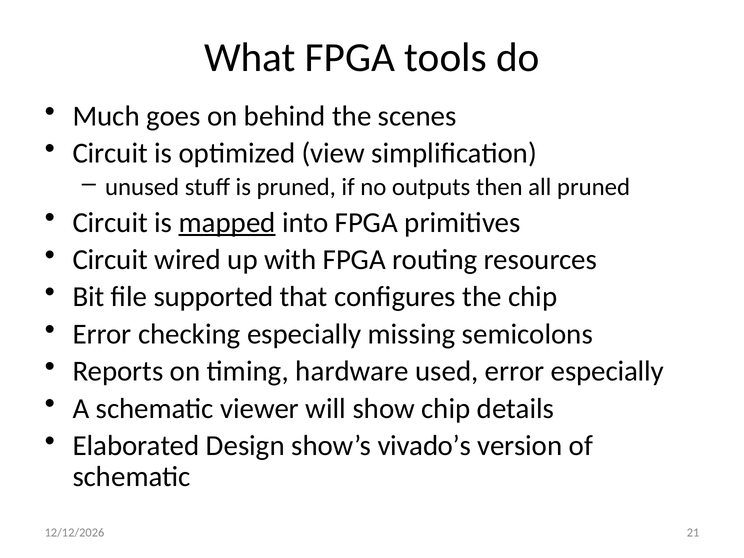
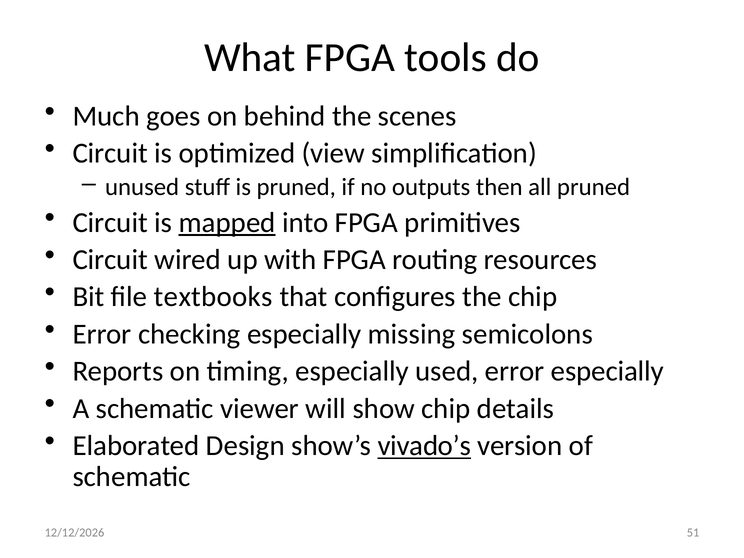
supported: supported -> textbooks
timing hardware: hardware -> especially
vivado’s underline: none -> present
21: 21 -> 51
